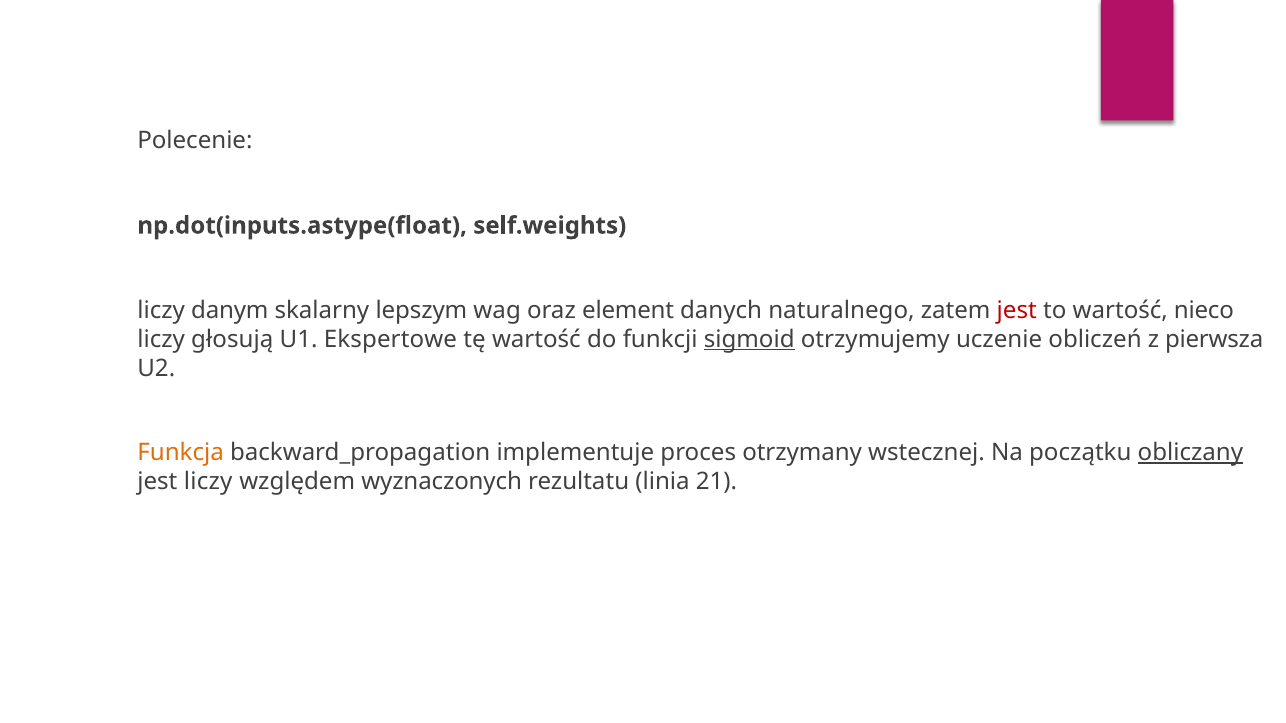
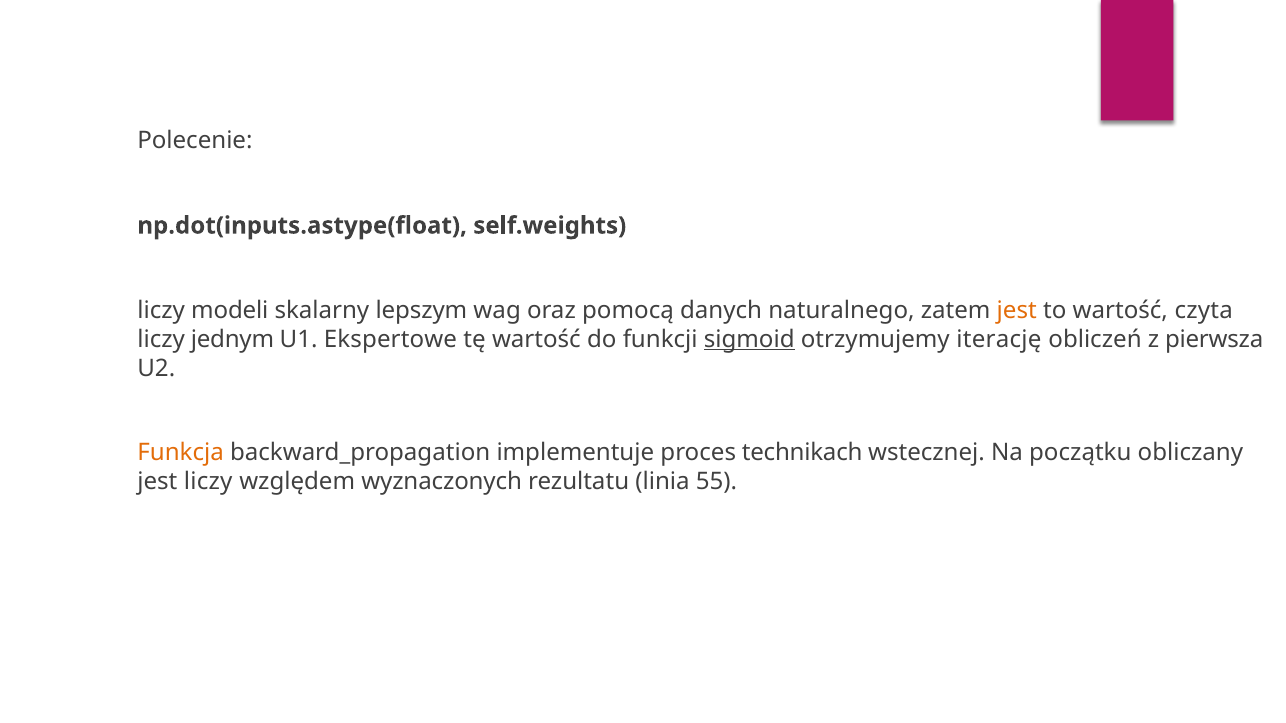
danym: danym -> modeli
element: element -> pomocą
jest at (1017, 310) colour: red -> orange
nieco: nieco -> czyta
głosują: głosują -> jednym
uczenie: uczenie -> iterację
otrzymany: otrzymany -> technikach
obliczany underline: present -> none
21: 21 -> 55
